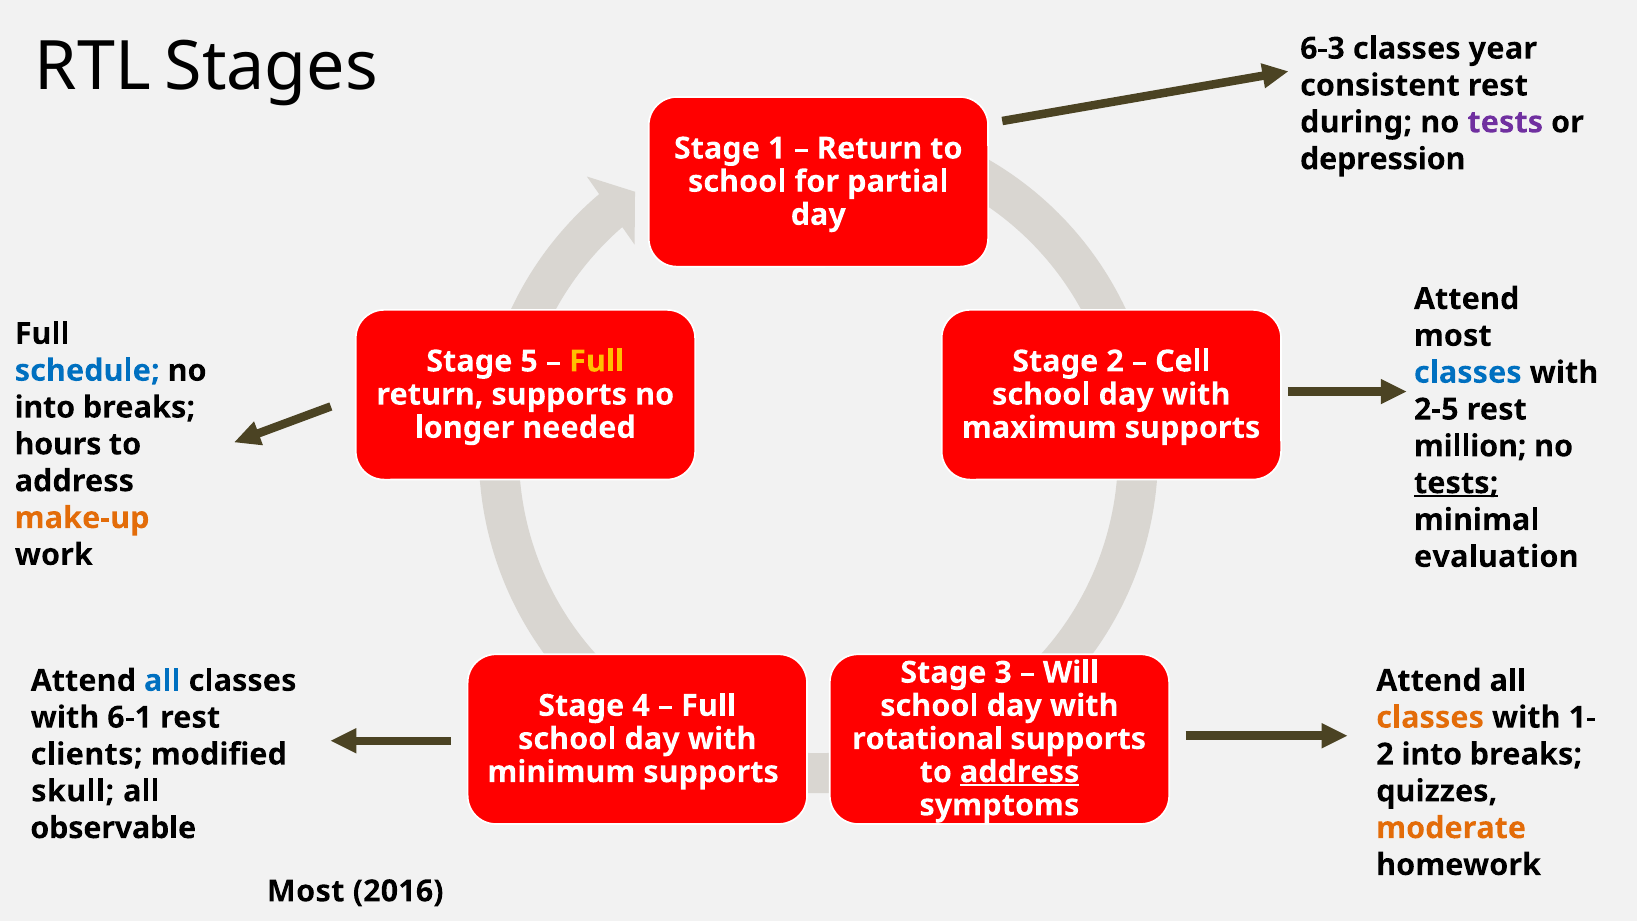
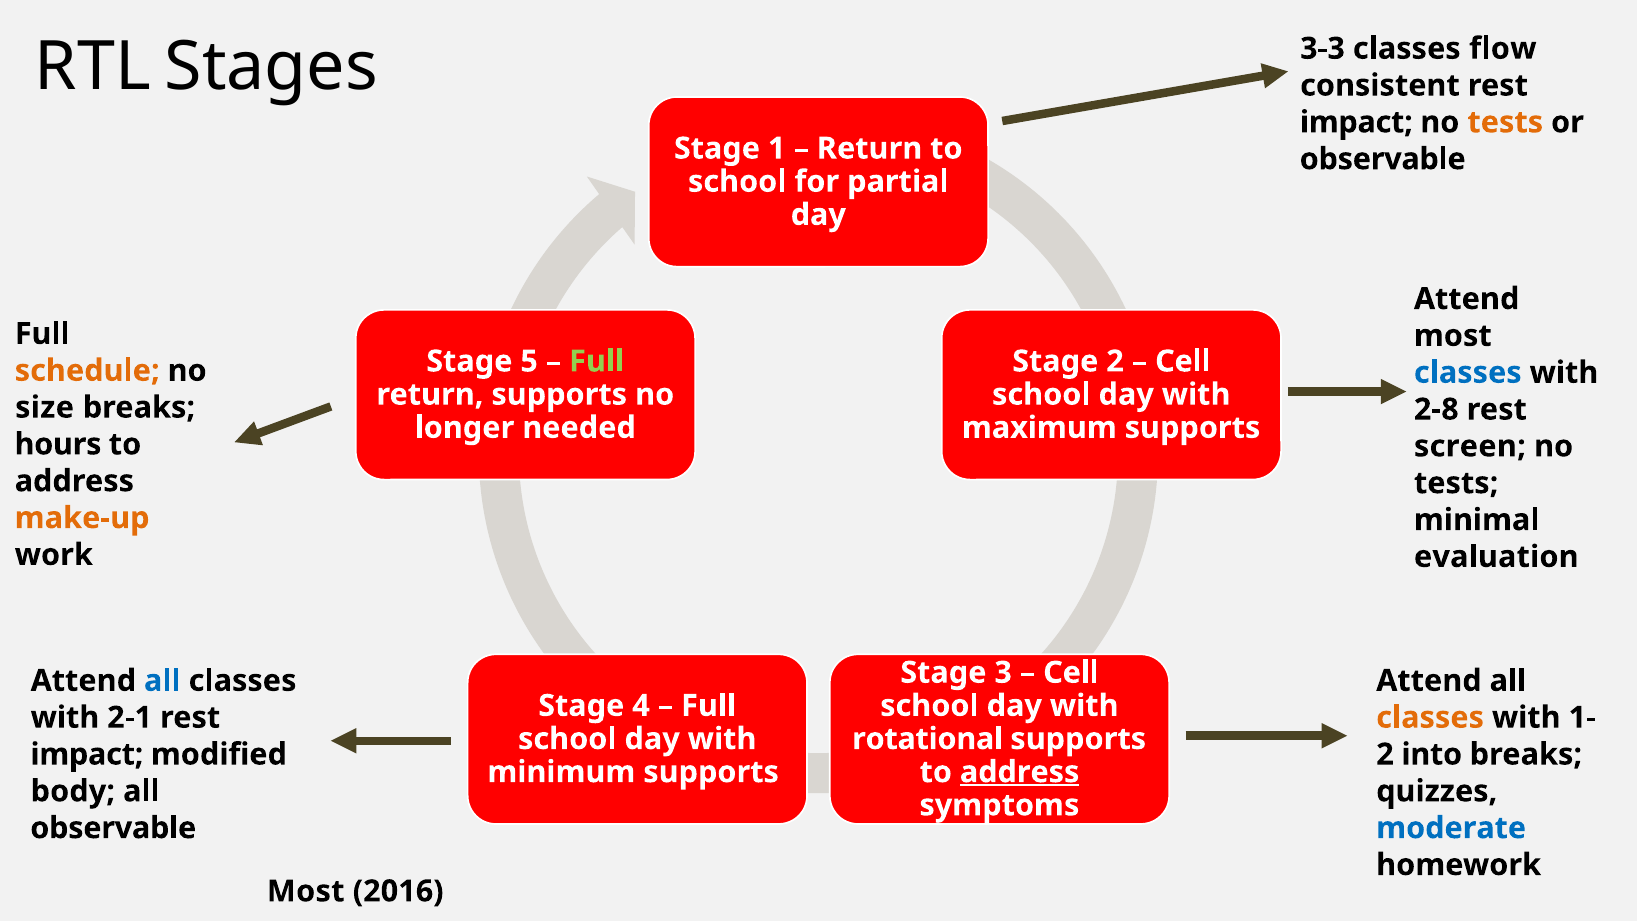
6-3: 6-3 -> 3-3
year: year -> flow
during at (1356, 122): during -> impact
tests at (1505, 122) colour: purple -> orange
depression at (1383, 159): depression -> observable
Full at (597, 361) colour: yellow -> light green
schedule colour: blue -> orange
into at (45, 407): into -> size
2-5: 2-5 -> 2-8
million: million -> screen
tests at (1456, 483) underline: present -> none
Will at (1071, 672): Will -> Cell
6-1: 6-1 -> 2-1
clients at (87, 754): clients -> impact
skull: skull -> body
moderate colour: orange -> blue
